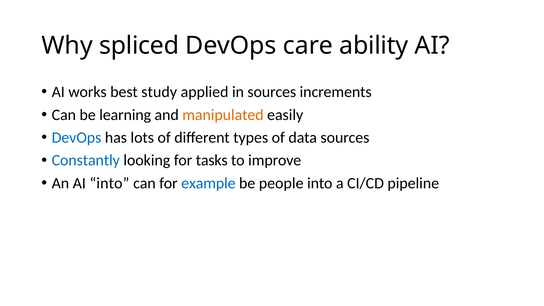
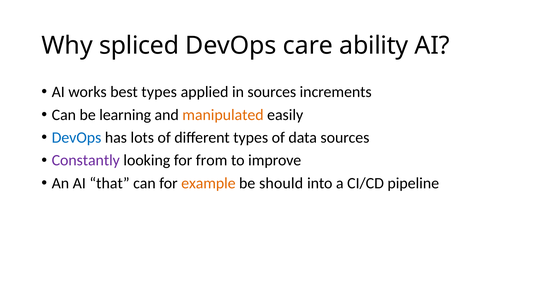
best study: study -> types
Constantly colour: blue -> purple
tasks: tasks -> from
AI into: into -> that
example colour: blue -> orange
people: people -> should
